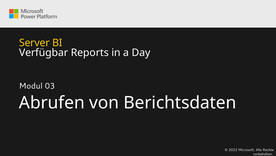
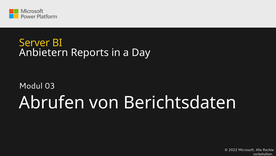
Verfügbar: Verfügbar -> Anbietern
